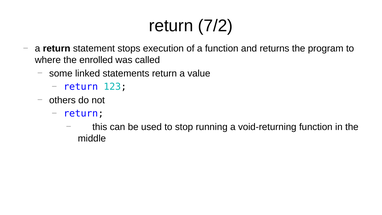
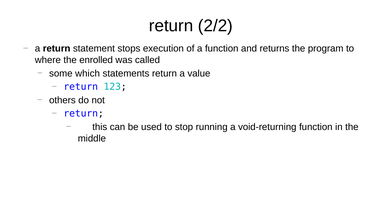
7/2: 7/2 -> 2/2
linked: linked -> which
